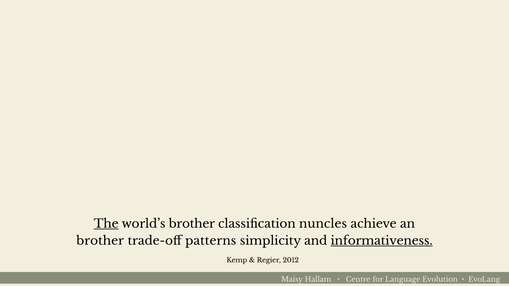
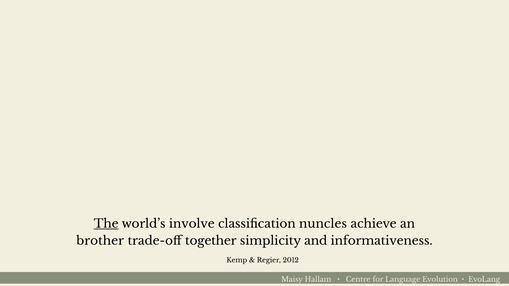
world’s brother: brother -> involve
patterns: patterns -> together
informativeness underline: present -> none
